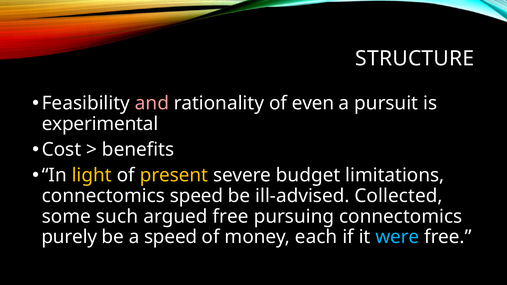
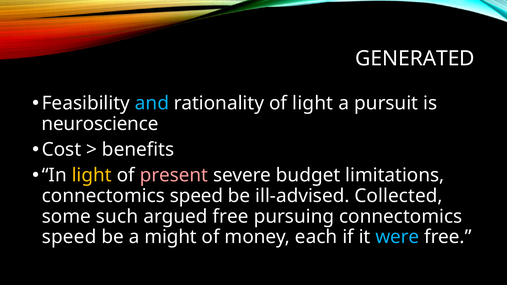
STRUCTURE: STRUCTURE -> GENERATED
and colour: pink -> light blue
of even: even -> light
experimental: experimental -> neuroscience
present colour: yellow -> pink
purely at (69, 237): purely -> speed
a speed: speed -> might
